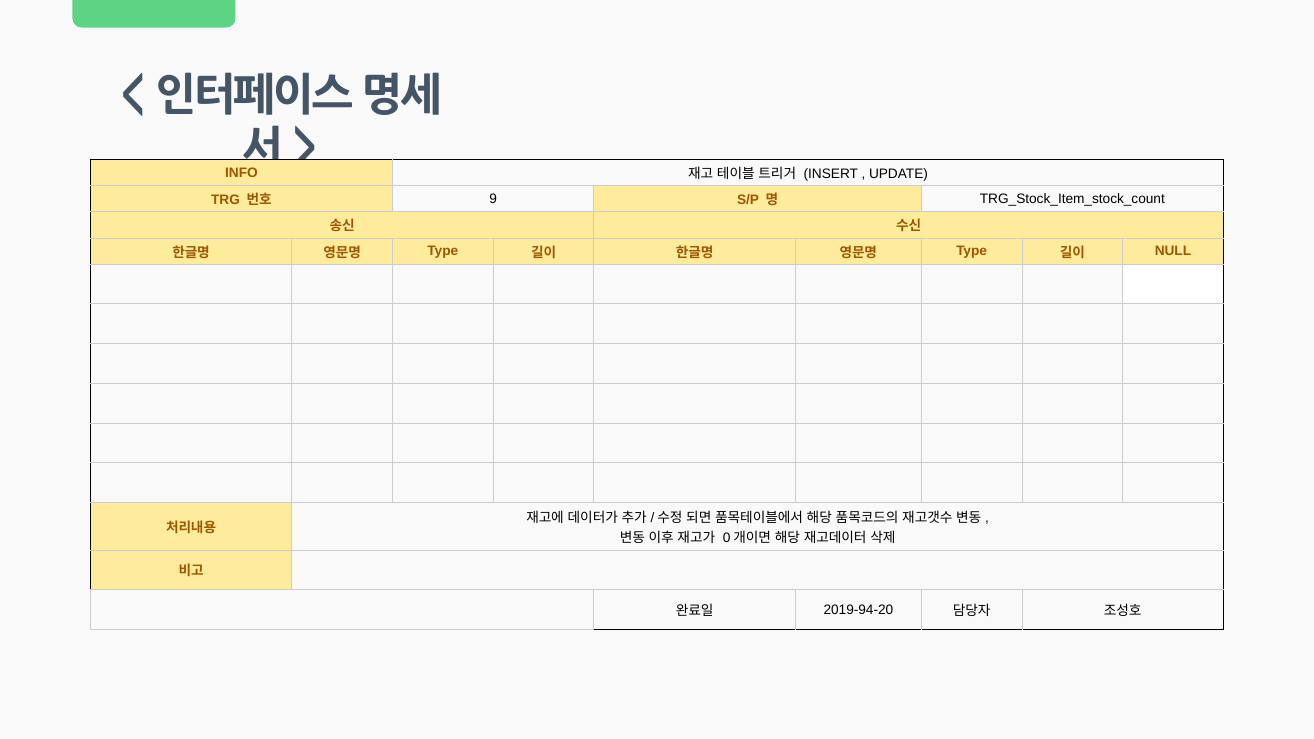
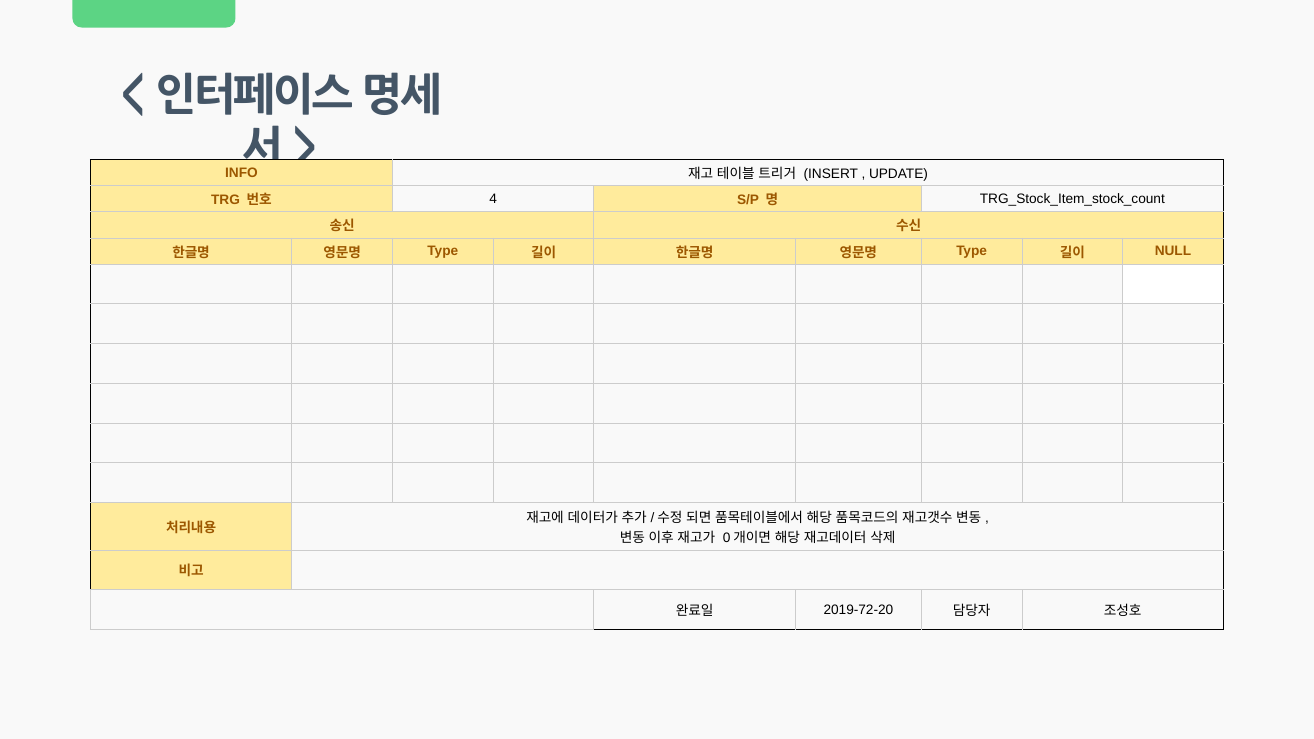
9: 9 -> 4
2019-94-20: 2019-94-20 -> 2019-72-20
